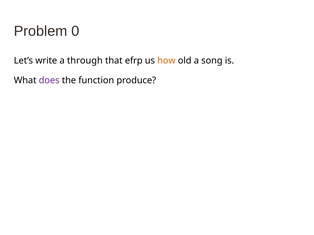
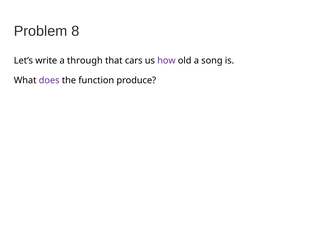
0: 0 -> 8
efrp: efrp -> cars
how colour: orange -> purple
